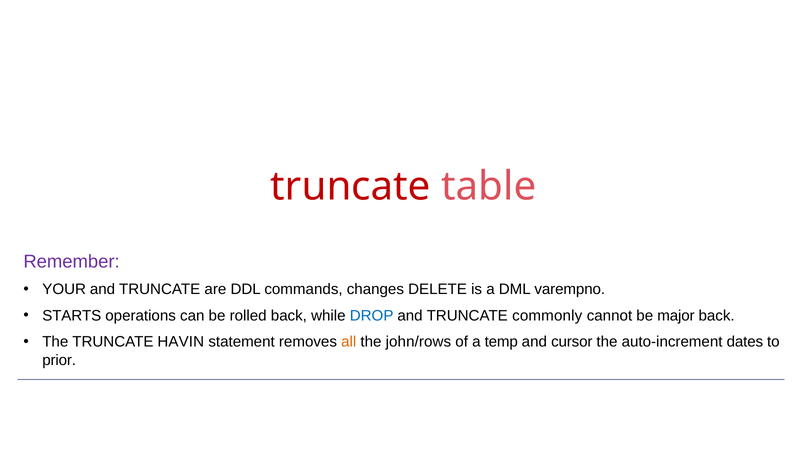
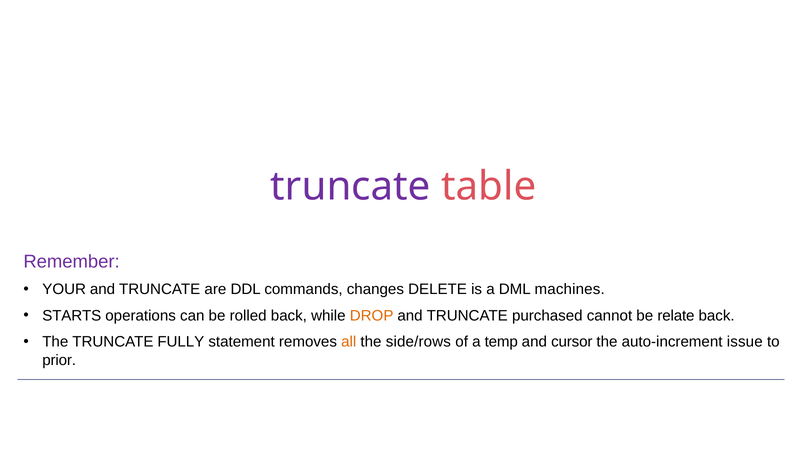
truncate at (351, 186) colour: red -> purple
varempno: varempno -> machines
DROP colour: blue -> orange
commonly: commonly -> purchased
major: major -> relate
HAVIN: HAVIN -> FULLY
john/rows: john/rows -> side/rows
dates: dates -> issue
